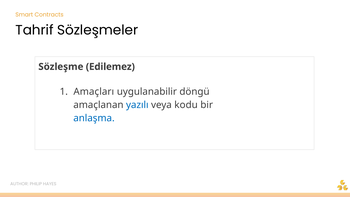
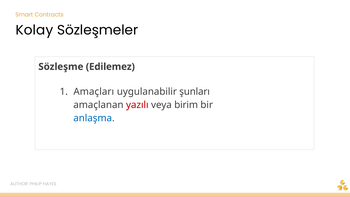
Tahrif: Tahrif -> Kolay
döngü: döngü -> şunları
yazılı colour: blue -> red
kodu: kodu -> birim
